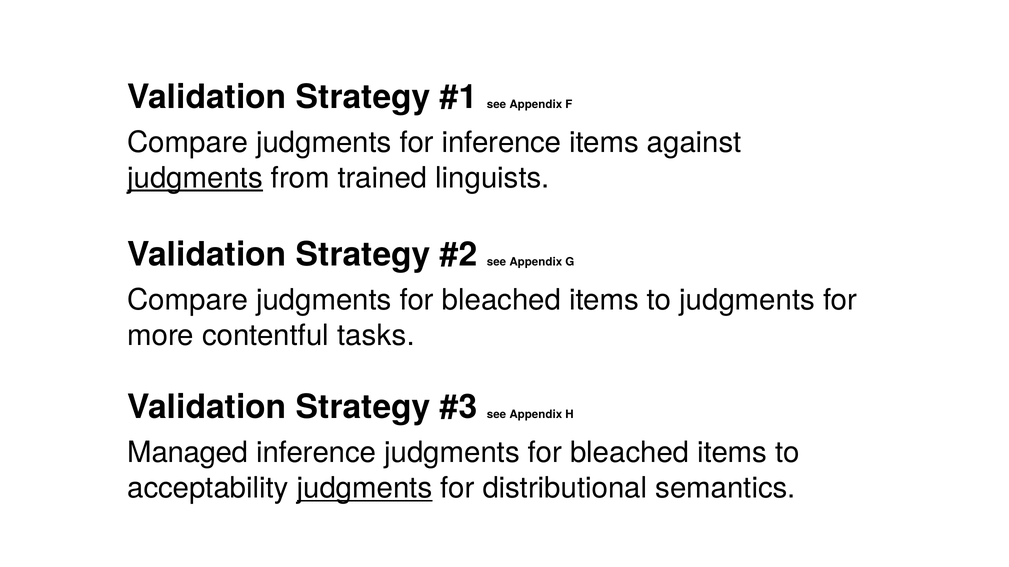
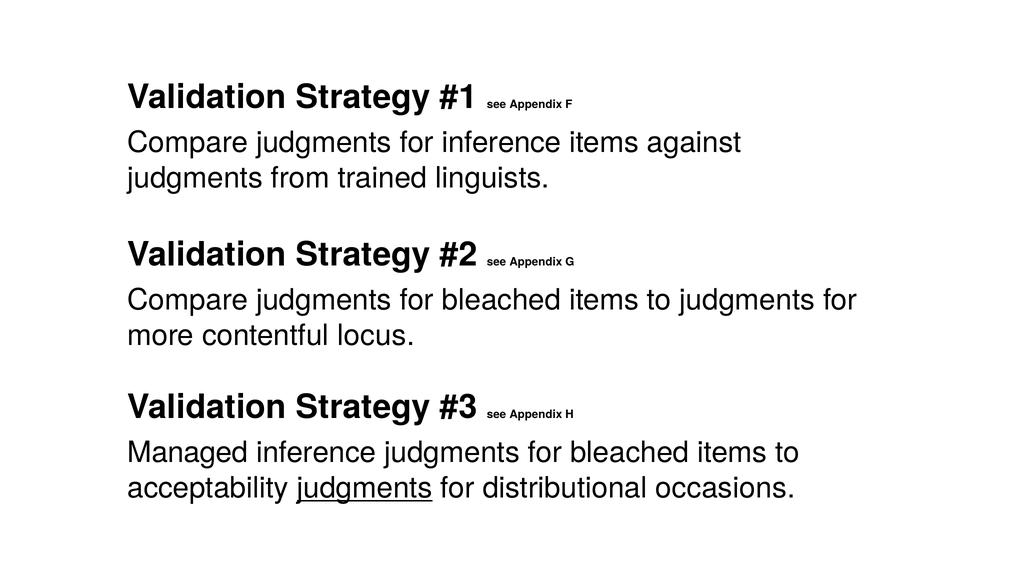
judgments at (195, 178) underline: present -> none
tasks: tasks -> locus
semantics: semantics -> occasions
